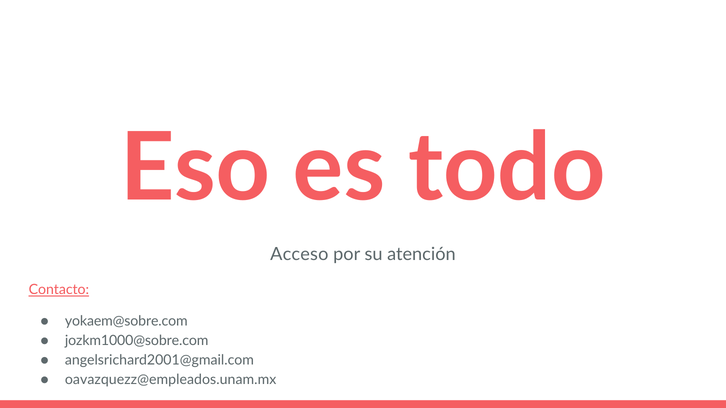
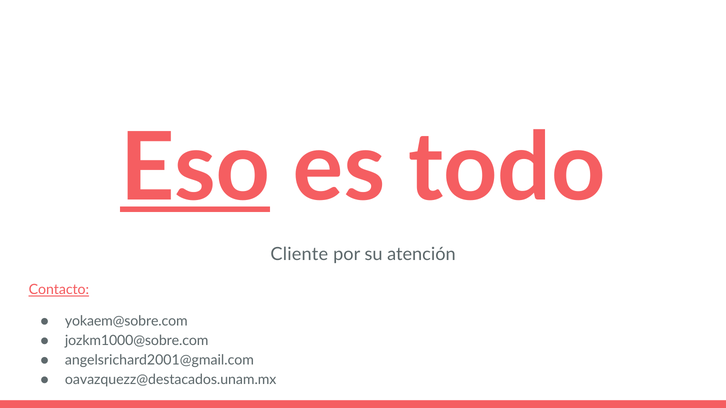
Eso underline: none -> present
Acceso: Acceso -> Cliente
oavazquezz@empleados.unam.mx: oavazquezz@empleados.unam.mx -> oavazquezz@destacados.unam.mx
